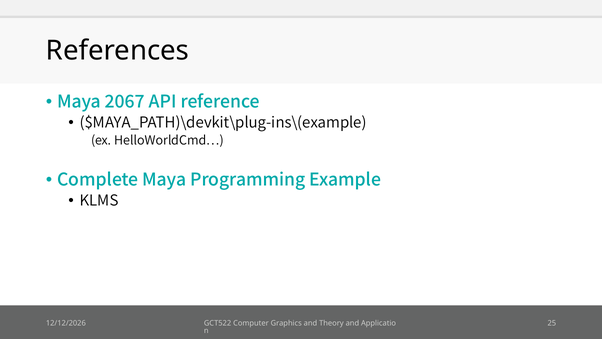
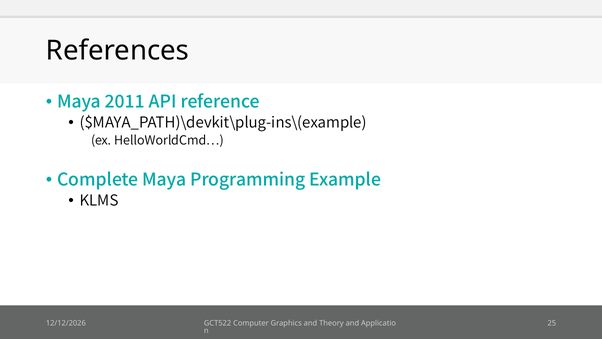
2067: 2067 -> 2011
